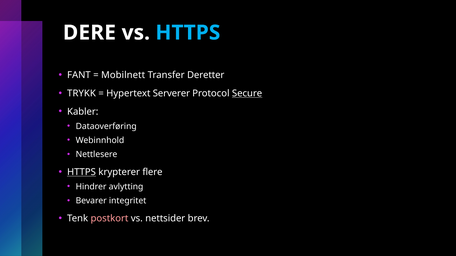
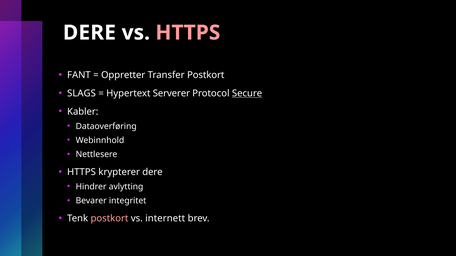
HTTPS at (188, 33) colour: light blue -> pink
Mobilnett: Mobilnett -> Oppretter
Transfer Deretter: Deretter -> Postkort
TRYKK: TRYKK -> SLAGS
HTTPS at (82, 172) underline: present -> none
krypterer flere: flere -> dere
nettsider: nettsider -> internett
